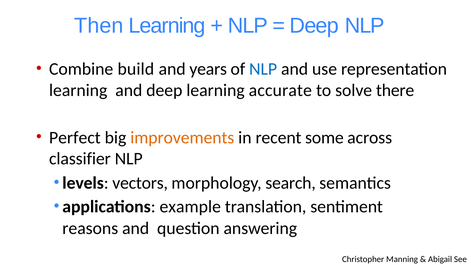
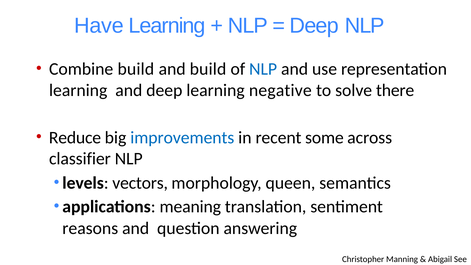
Then: Then -> Have
and years: years -> build
accurate: accurate -> negative
Perfect: Perfect -> Reduce
improvements colour: orange -> blue
search: search -> queen
example: example -> meaning
